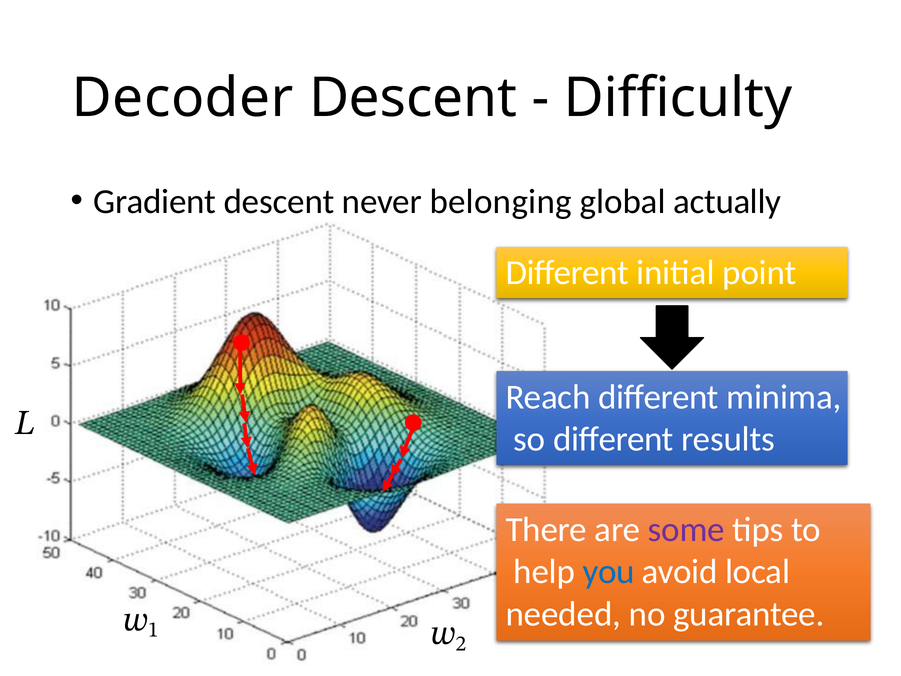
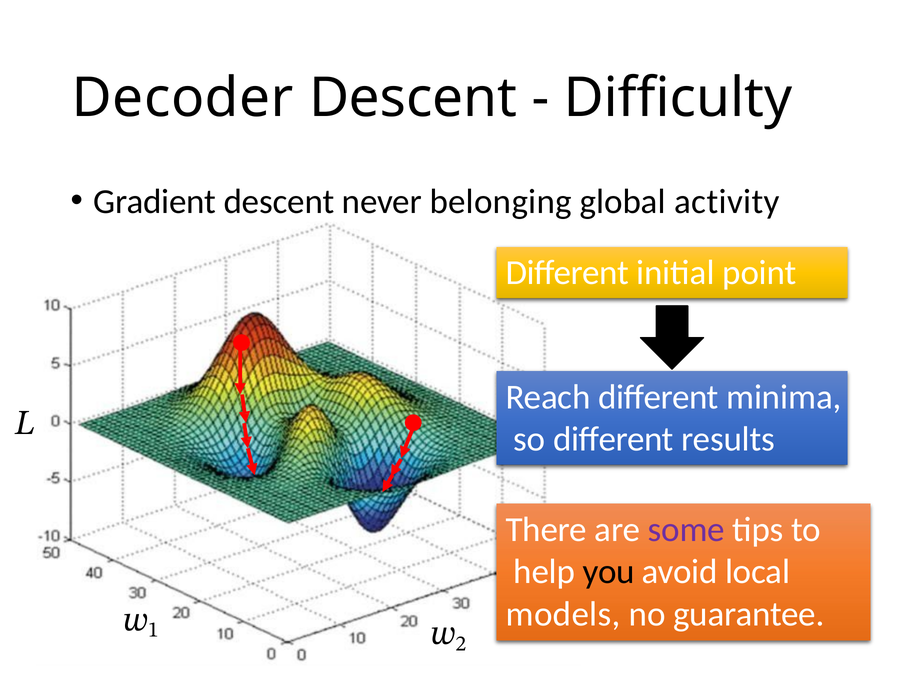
actually: actually -> activity
you colour: blue -> black
needed: needed -> models
